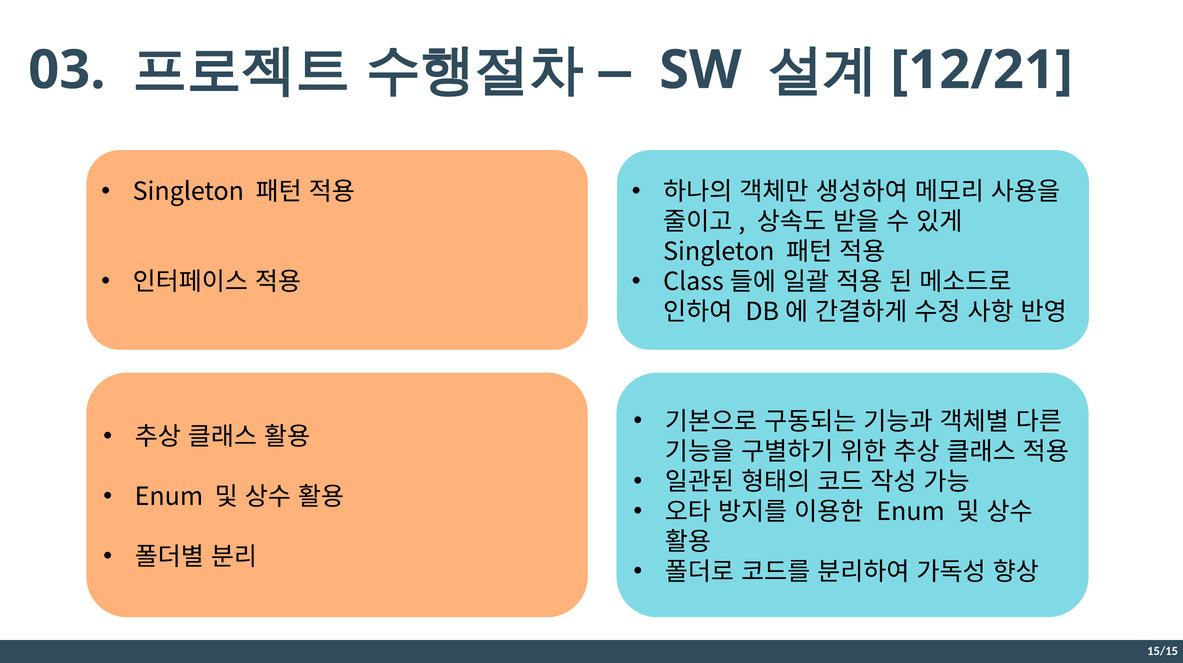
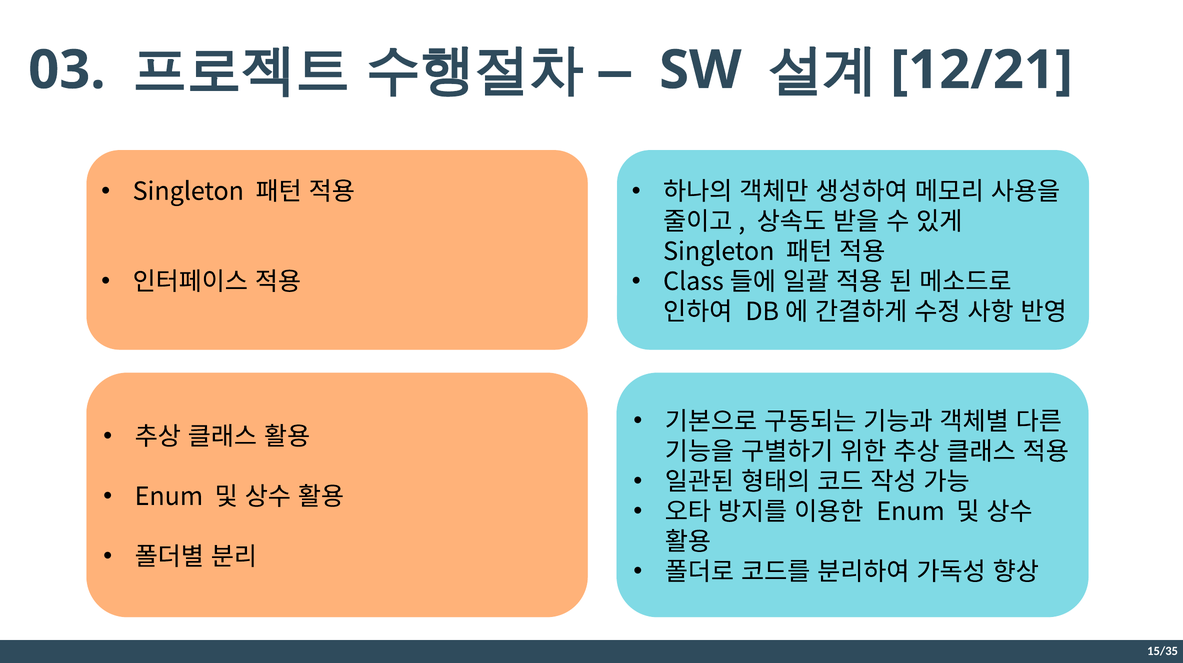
15/15: 15/15 -> 15/35
